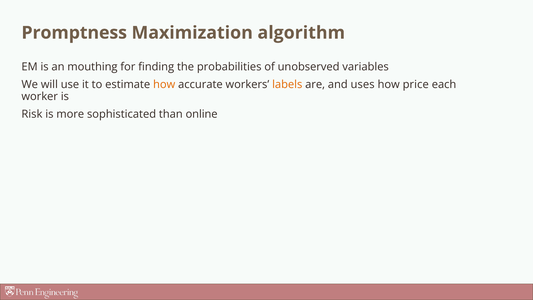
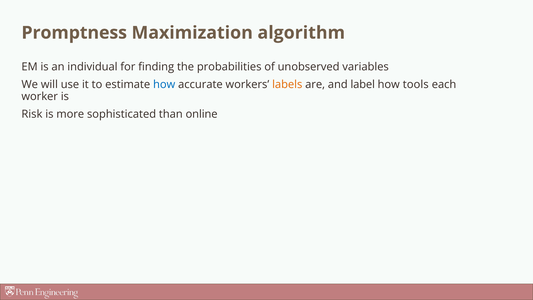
mouthing: mouthing -> individual
how at (164, 84) colour: orange -> blue
uses: uses -> label
price: price -> tools
